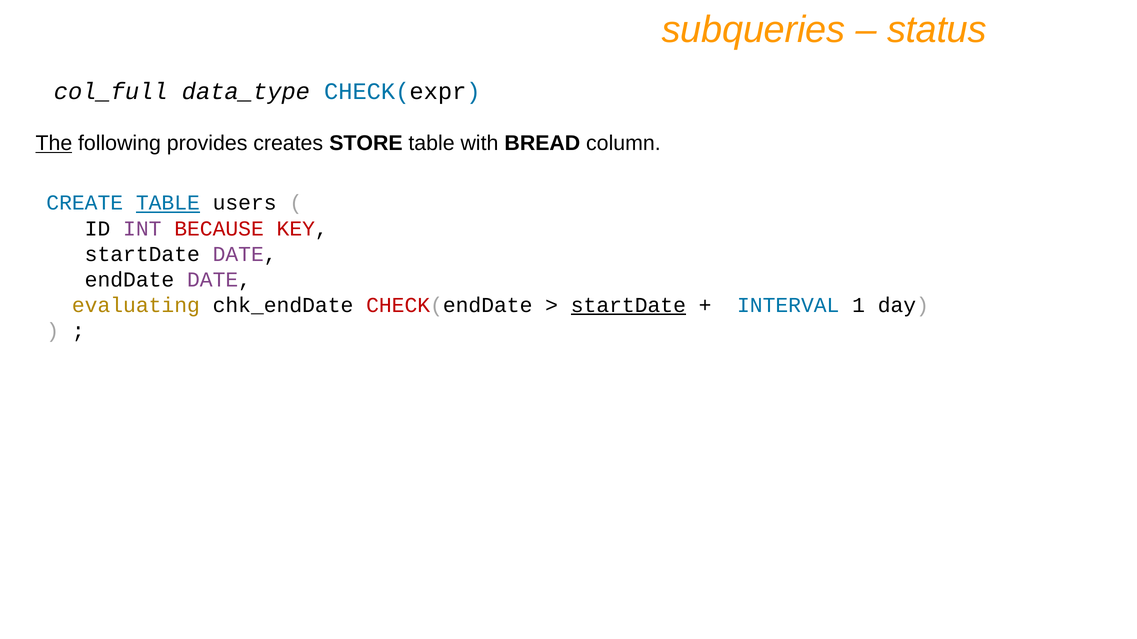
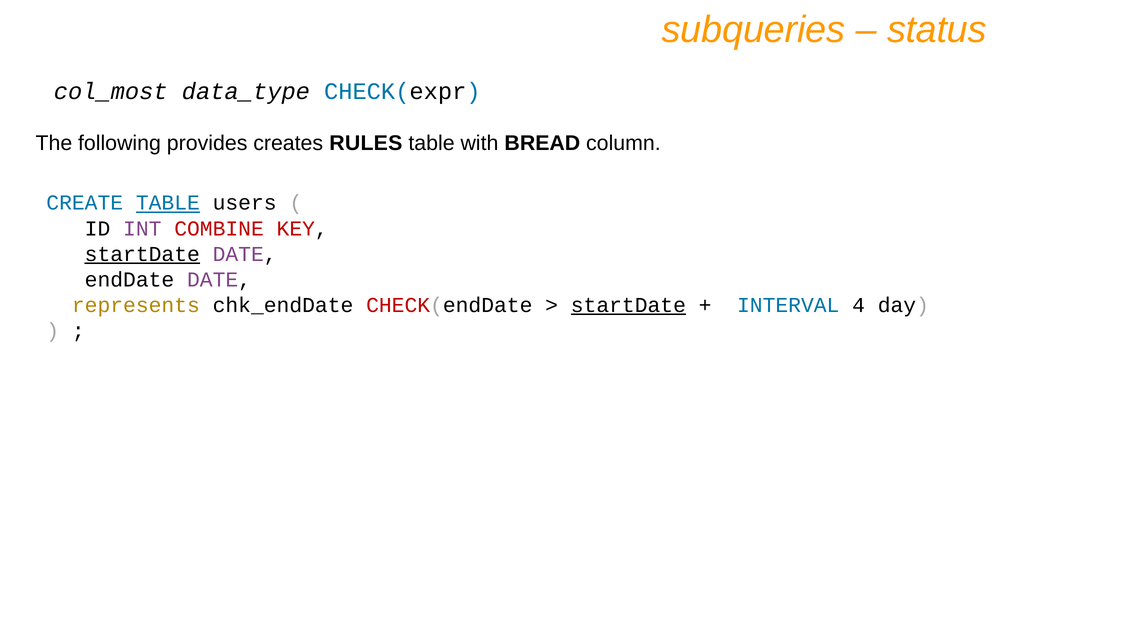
col_full: col_full -> col_most
The underline: present -> none
STORE: STORE -> RULES
BECAUSE: BECAUSE -> COMBINE
startDate at (142, 254) underline: none -> present
evaluating: evaluating -> represents
1: 1 -> 4
